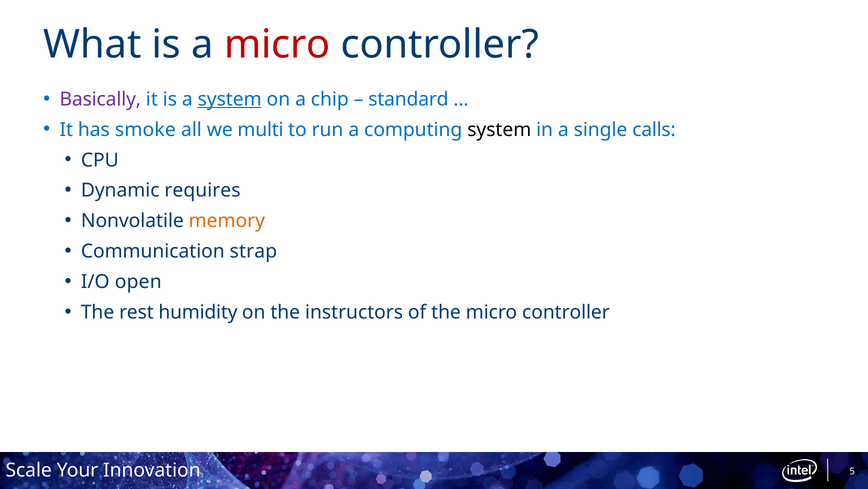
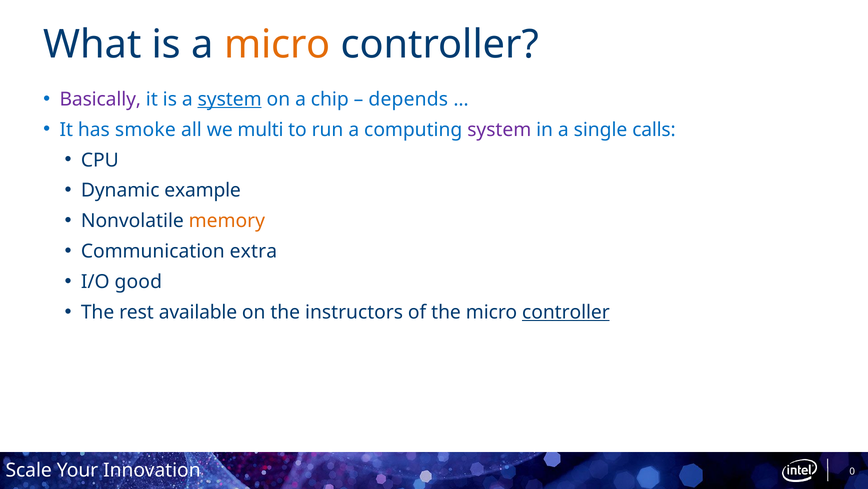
micro at (277, 44) colour: red -> orange
standard: standard -> depends
system at (499, 130) colour: black -> purple
requires: requires -> example
strap: strap -> extra
open: open -> good
humidity: humidity -> available
controller at (566, 312) underline: none -> present
5: 5 -> 0
